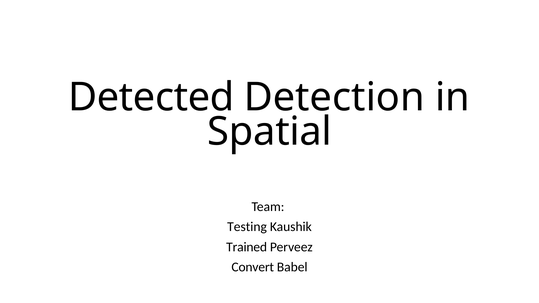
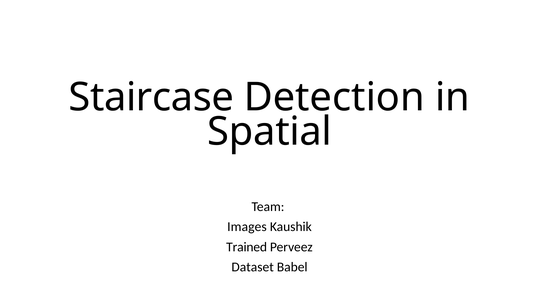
Detected: Detected -> Staircase
Testing: Testing -> Images
Convert: Convert -> Dataset
